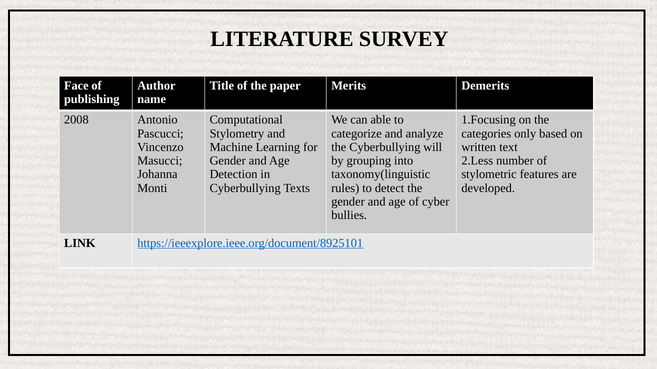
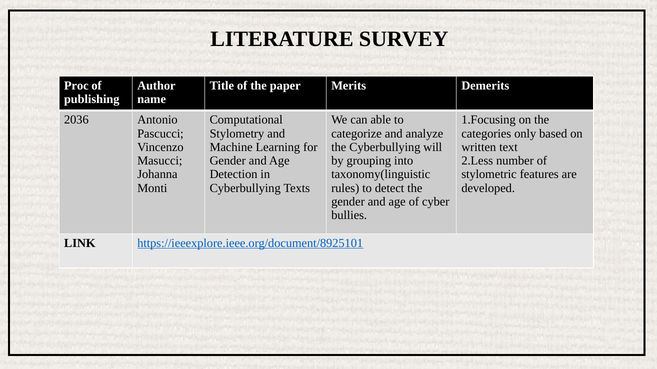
Face: Face -> Proc
2008: 2008 -> 2036
